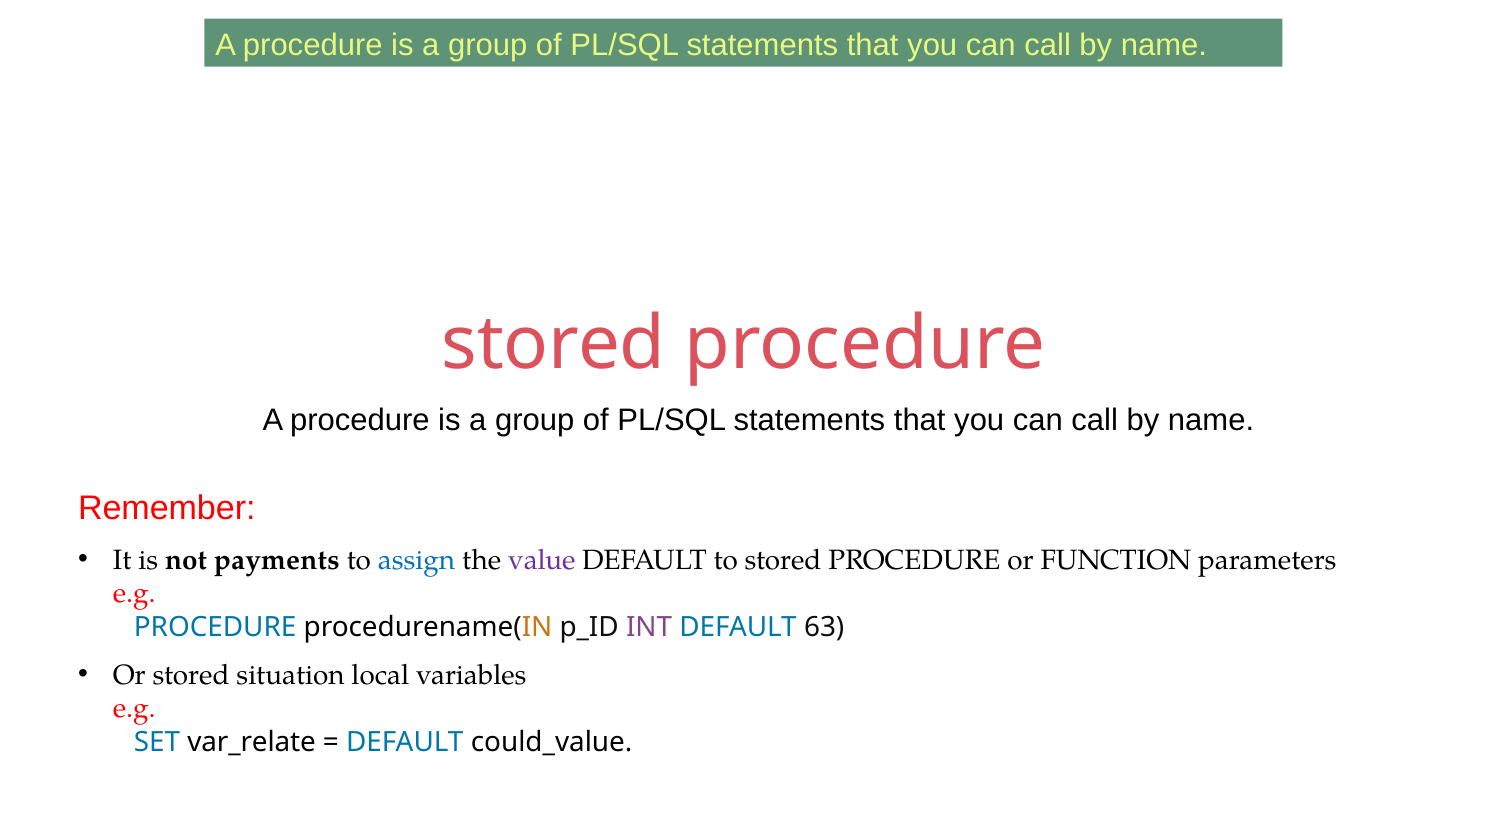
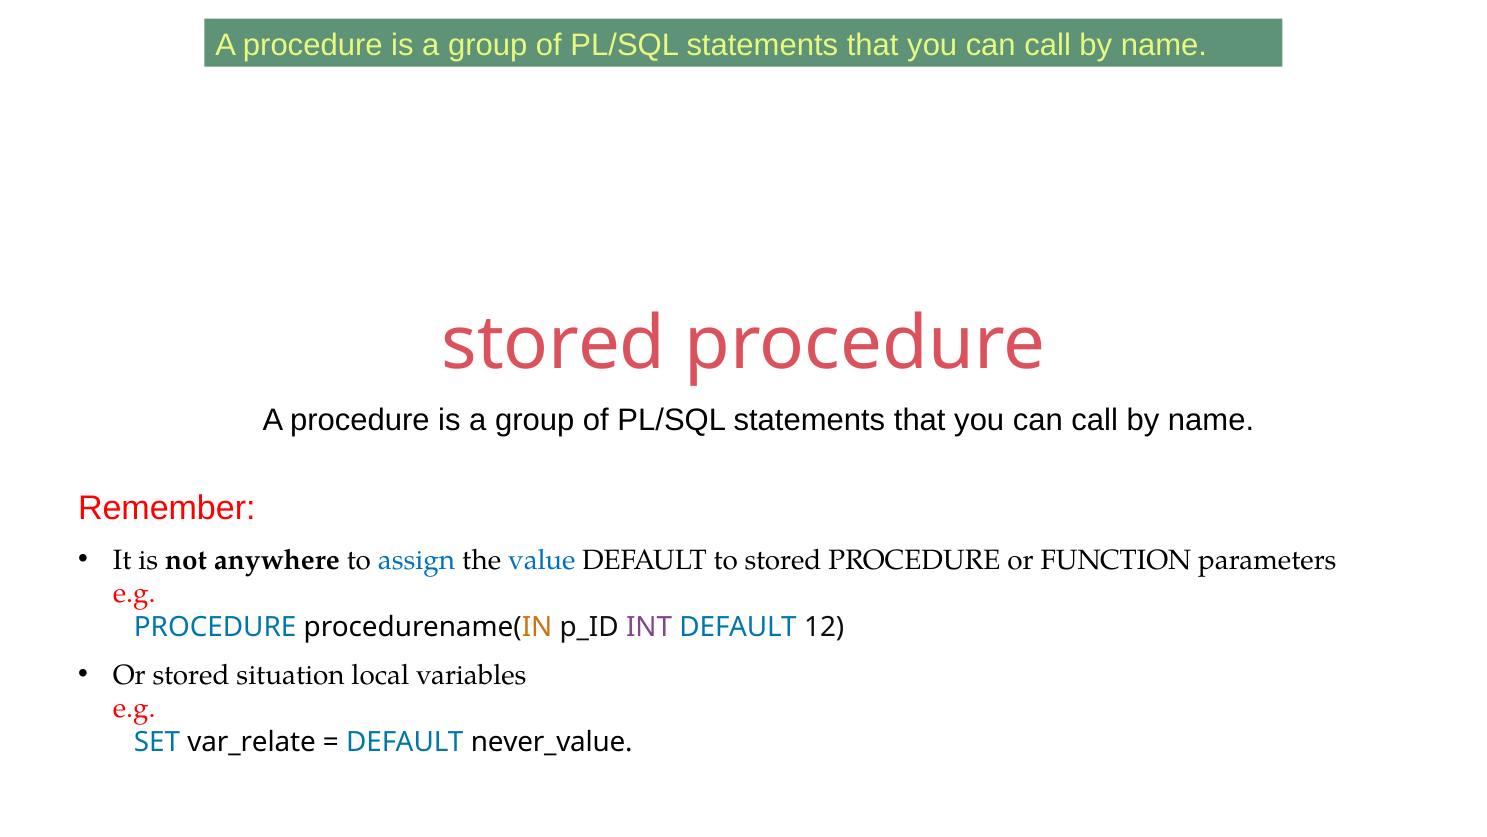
payments: payments -> anywhere
value colour: purple -> blue
63: 63 -> 12
could_value: could_value -> never_value
